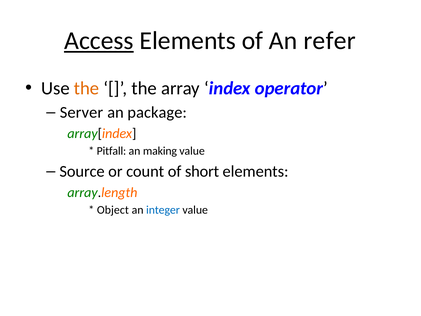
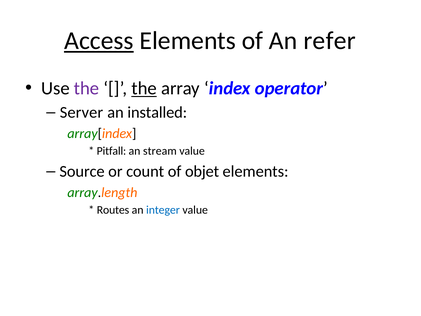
the at (87, 88) colour: orange -> purple
the at (144, 88) underline: none -> present
package: package -> installed
making: making -> stream
short: short -> objet
Object: Object -> Routes
